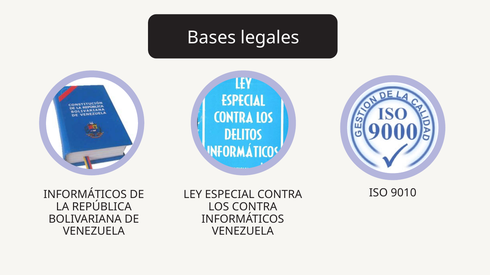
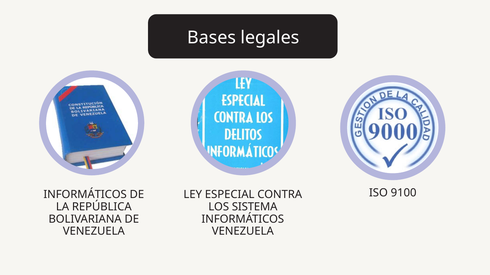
9010: 9010 -> 9100
LOS CONTRA: CONTRA -> SISTEMA
